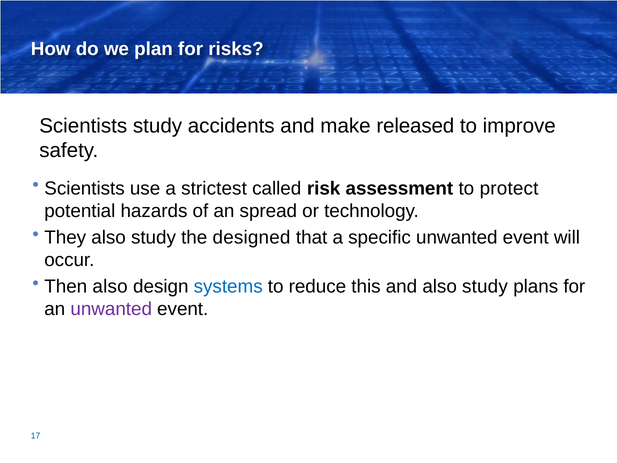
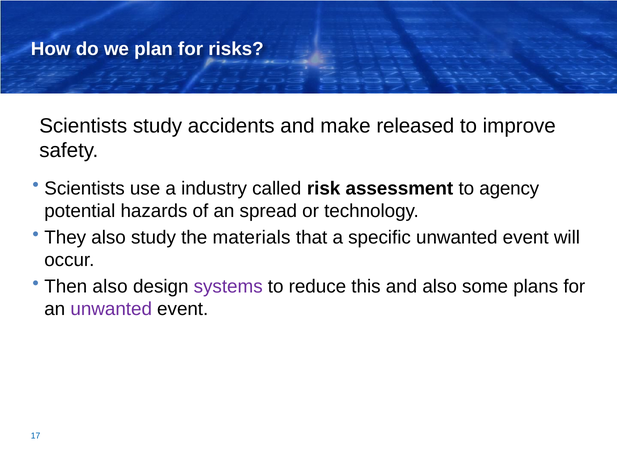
strictest: strictest -> industry
protect: protect -> agency
designed: designed -> materials
systems colour: blue -> purple
and also study: study -> some
